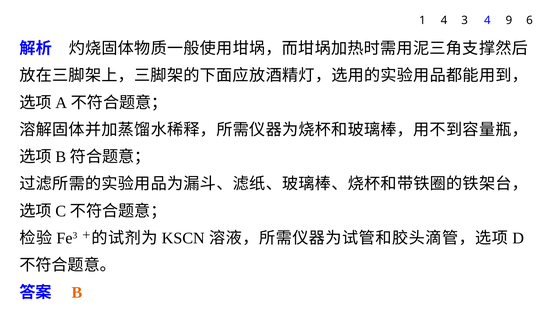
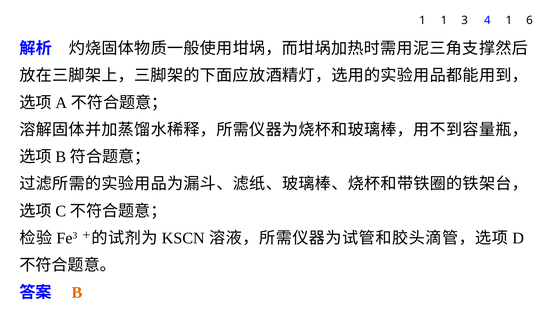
1 4: 4 -> 1
4 9: 9 -> 1
